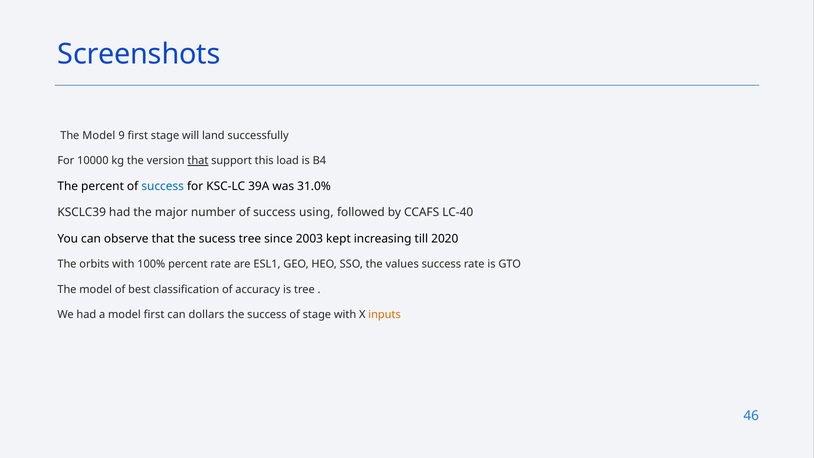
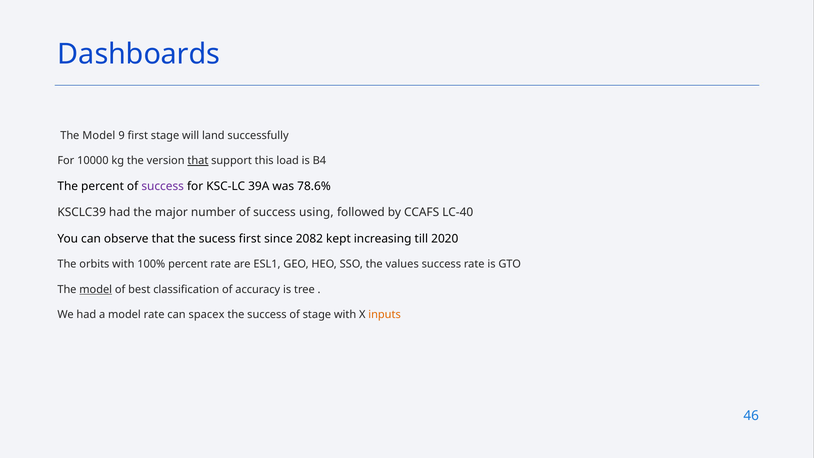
Screenshots: Screenshots -> Dashboards
success at (163, 186) colour: blue -> purple
31.0%: 31.0% -> 78.6%
sucess tree: tree -> first
2003: 2003 -> 2082
model at (96, 289) underline: none -> present
model first: first -> rate
dollars: dollars -> spacex
